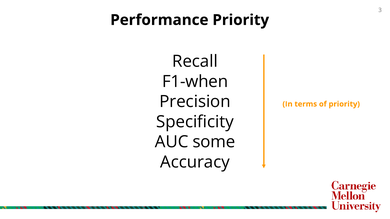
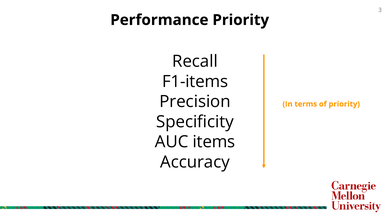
F1-when: F1-when -> F1-items
some: some -> items
